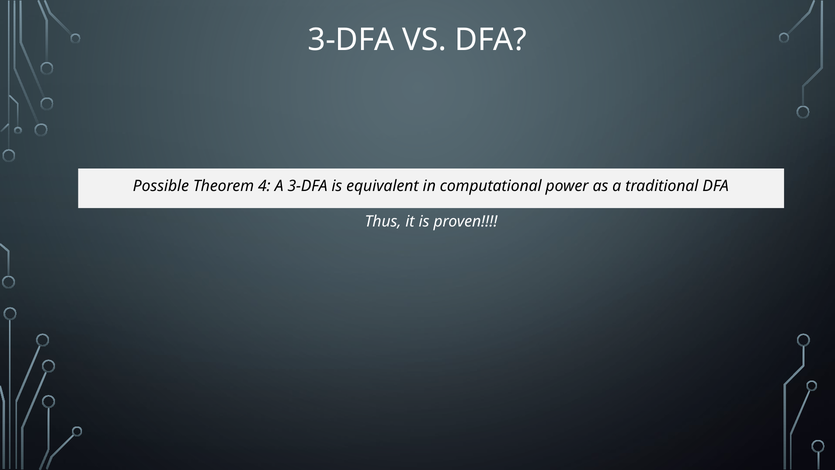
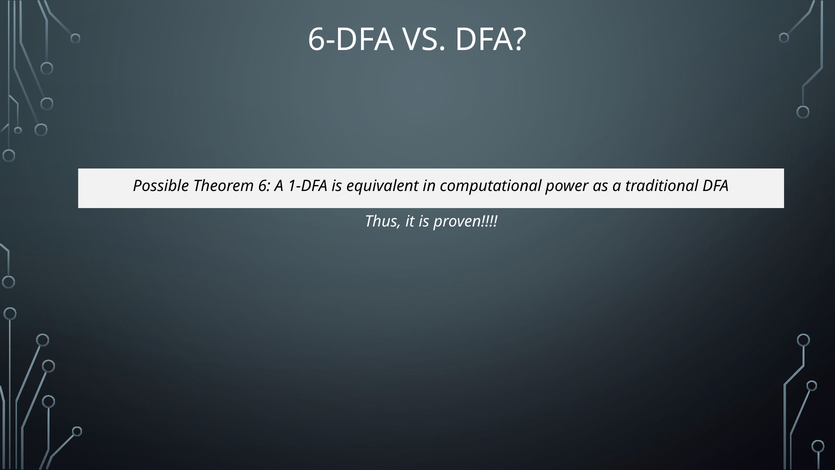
3-DFA at (351, 40): 3-DFA -> 6-DFA
4: 4 -> 6
A 3-DFA: 3-DFA -> 1-DFA
